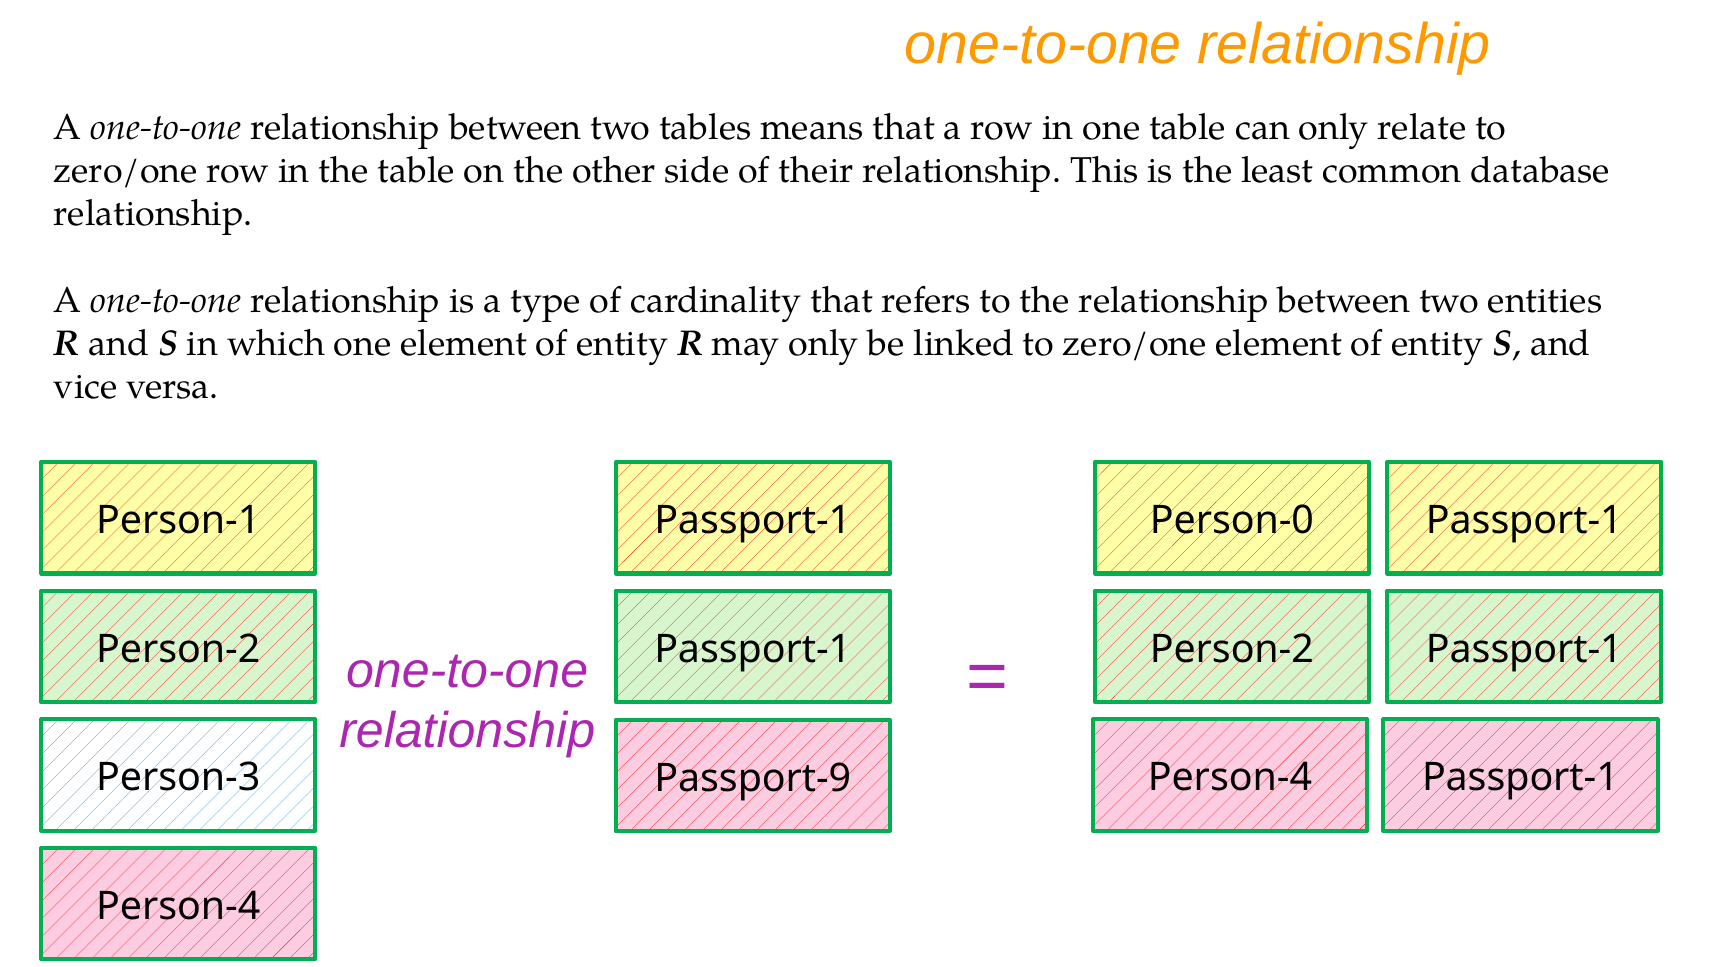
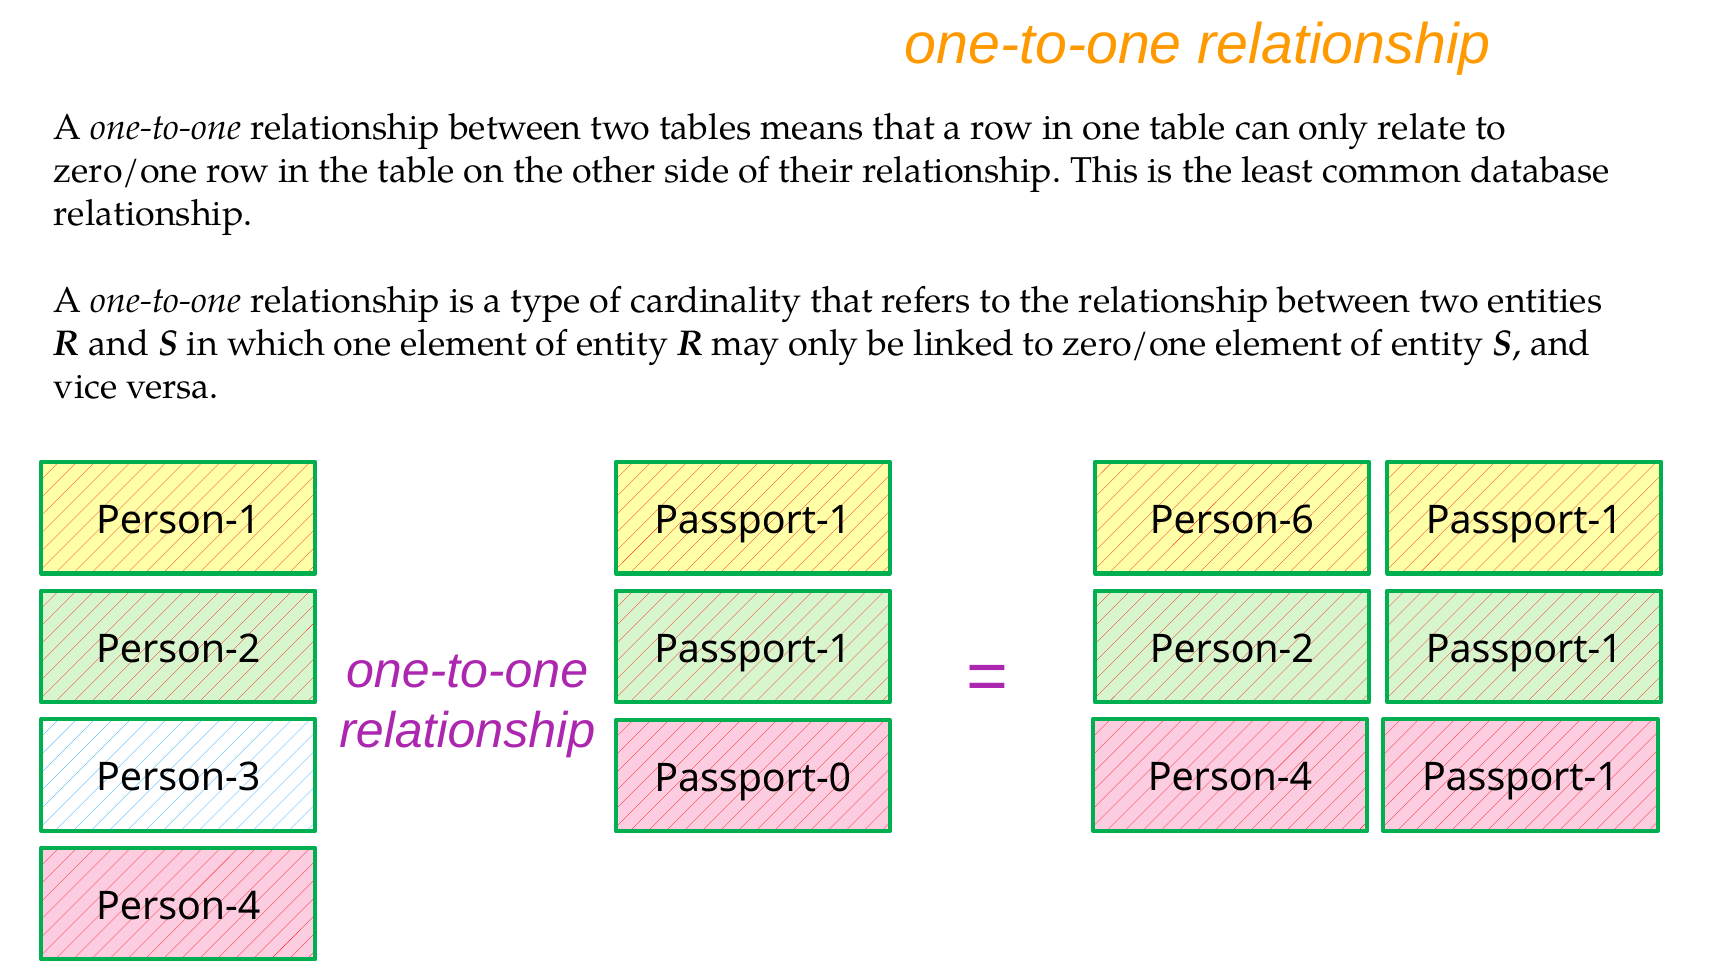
Person-0: Person-0 -> Person-6
Passport-9: Passport-9 -> Passport-0
